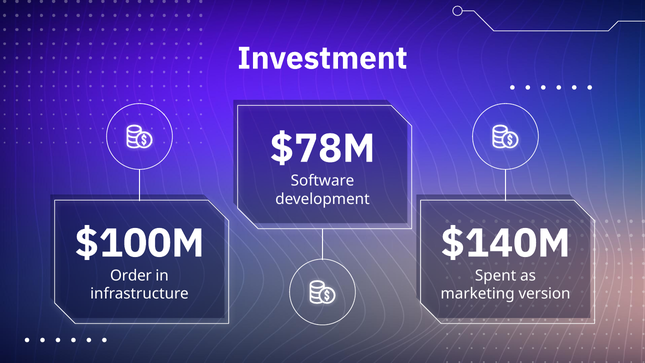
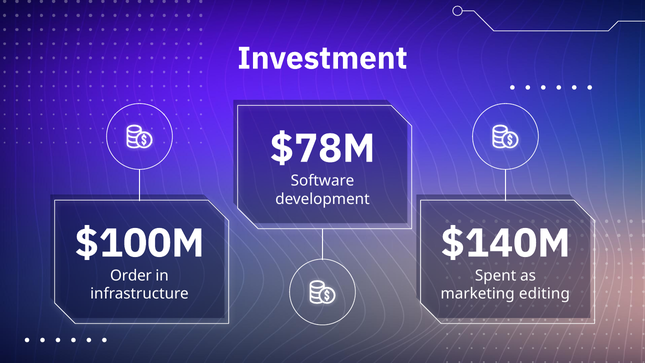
version: version -> editing
